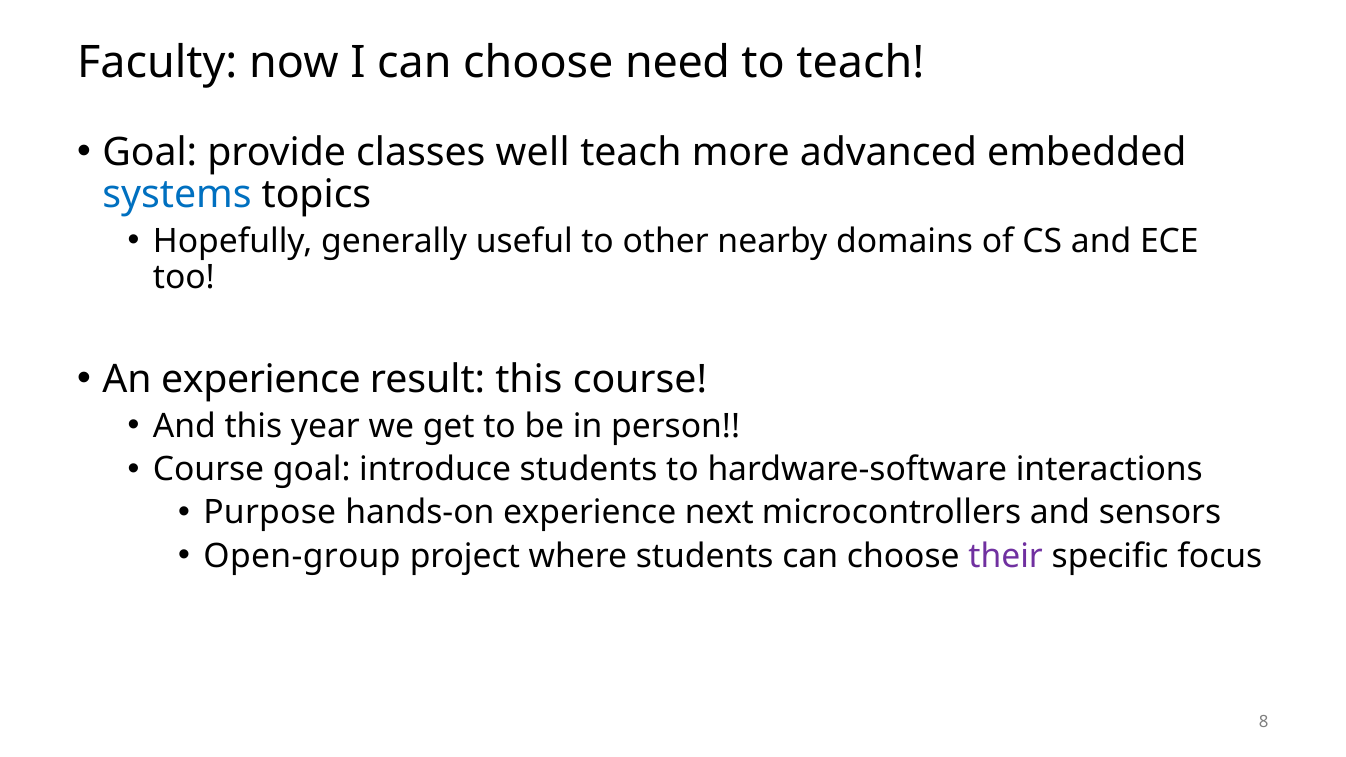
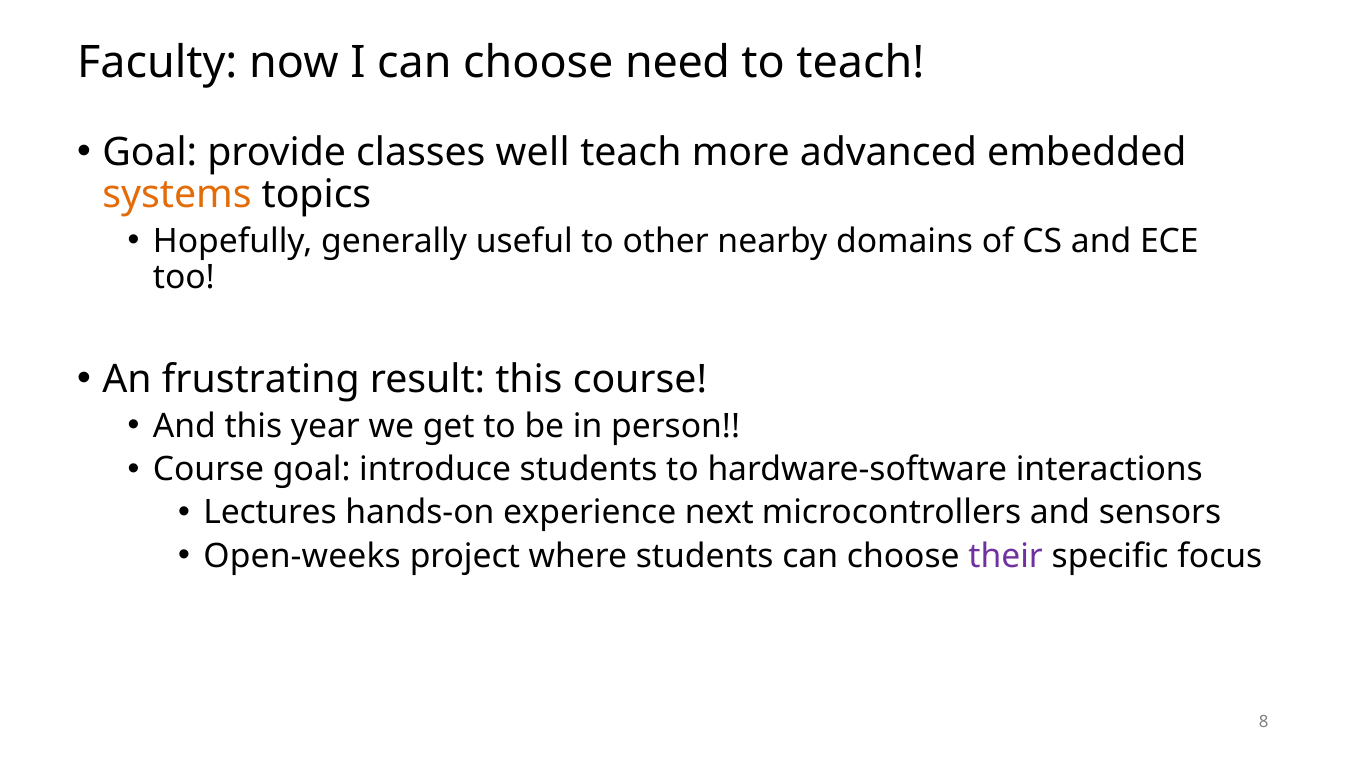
systems colour: blue -> orange
An experience: experience -> frustrating
Purpose: Purpose -> Lectures
Open-group: Open-group -> Open-weeks
